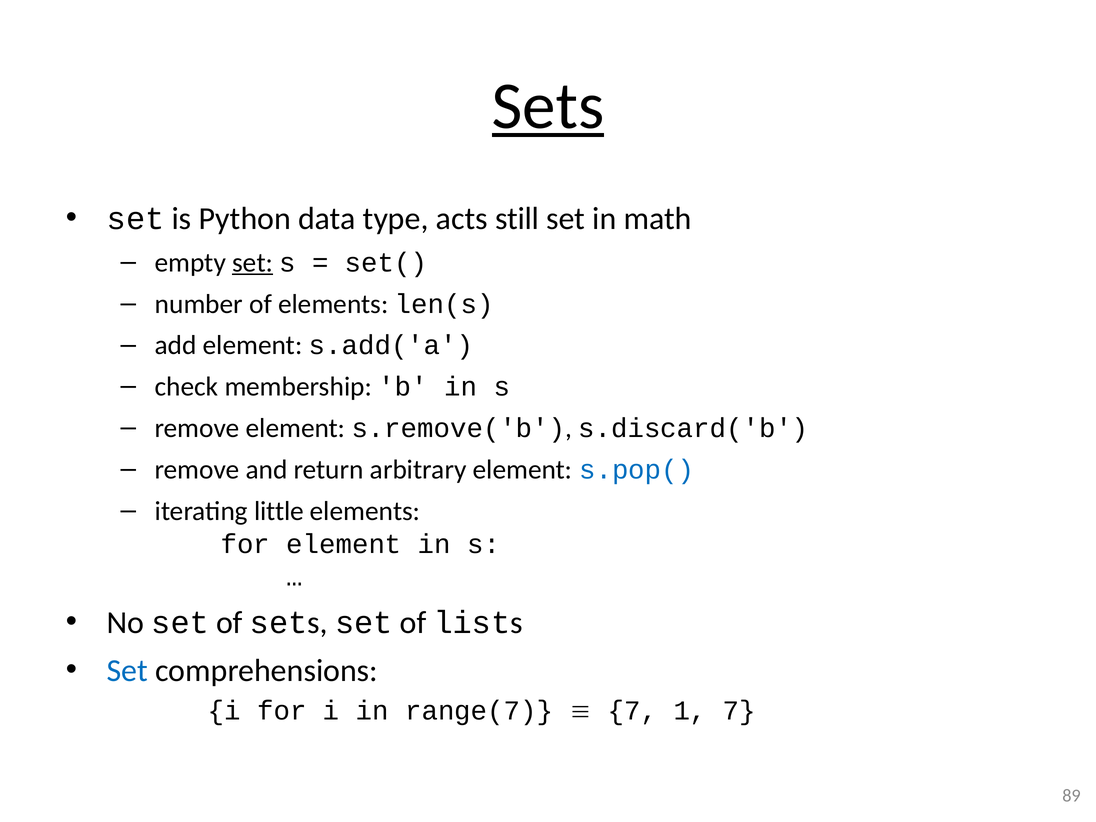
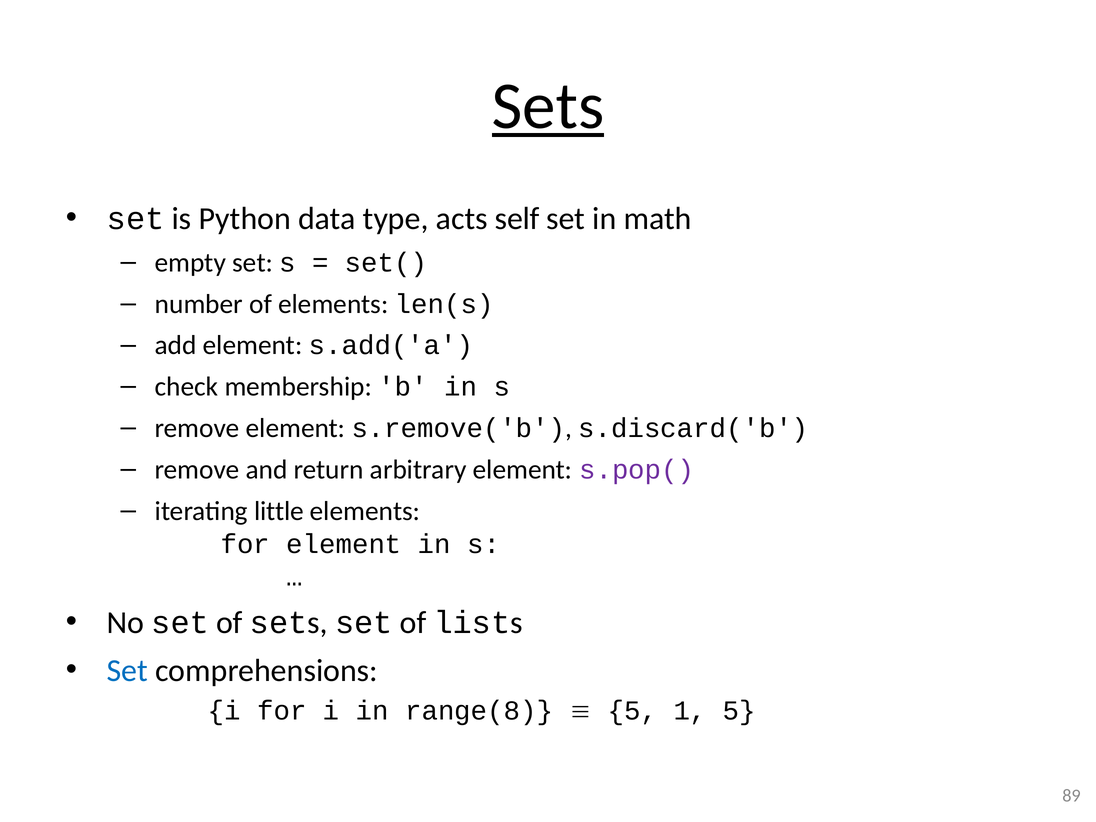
still: still -> self
set at (253, 263) underline: present -> none
s.pop( colour: blue -> purple
range(7: range(7 -> range(8
7 at (632, 711): 7 -> 5
1 7: 7 -> 5
